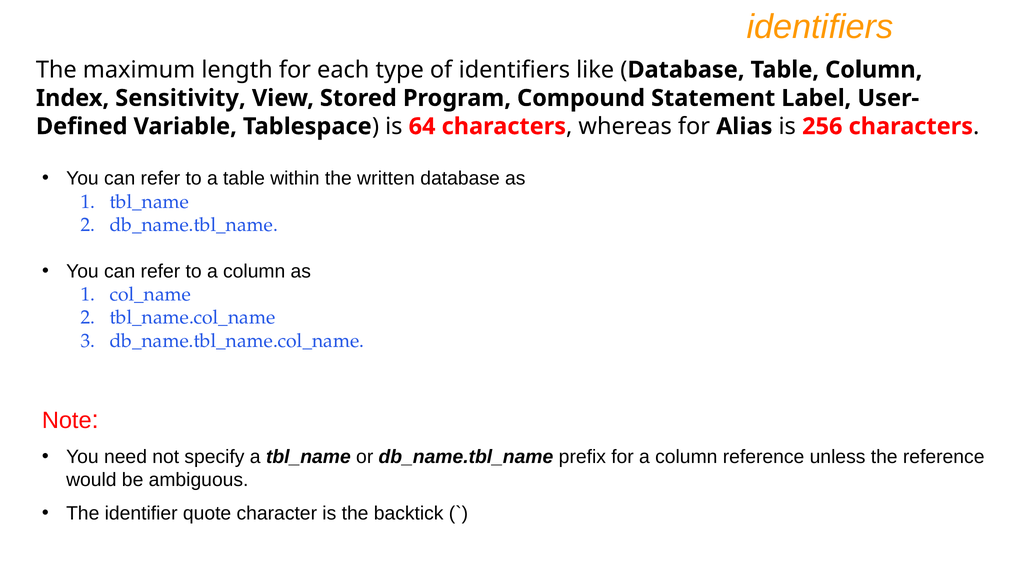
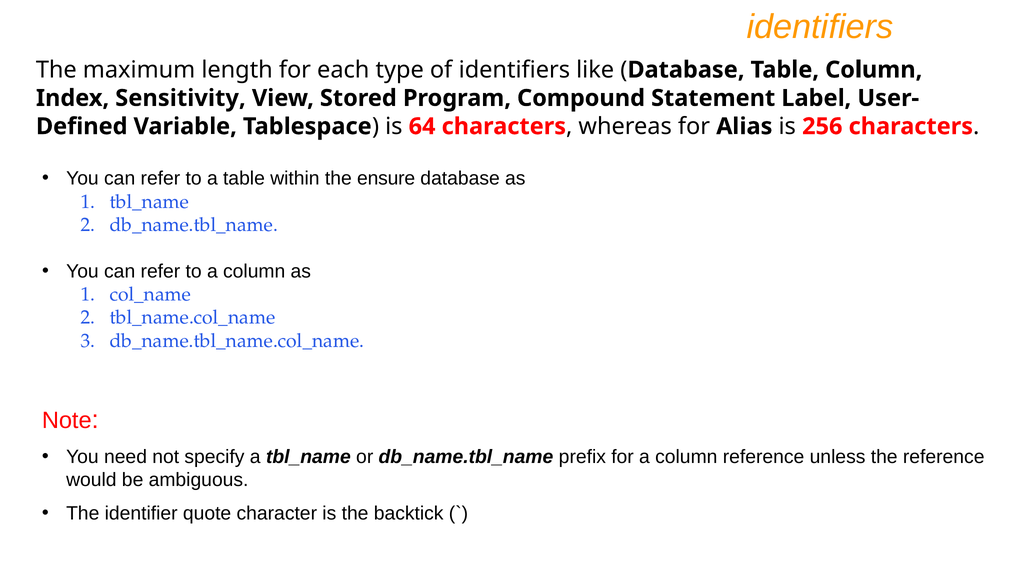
written: written -> ensure
